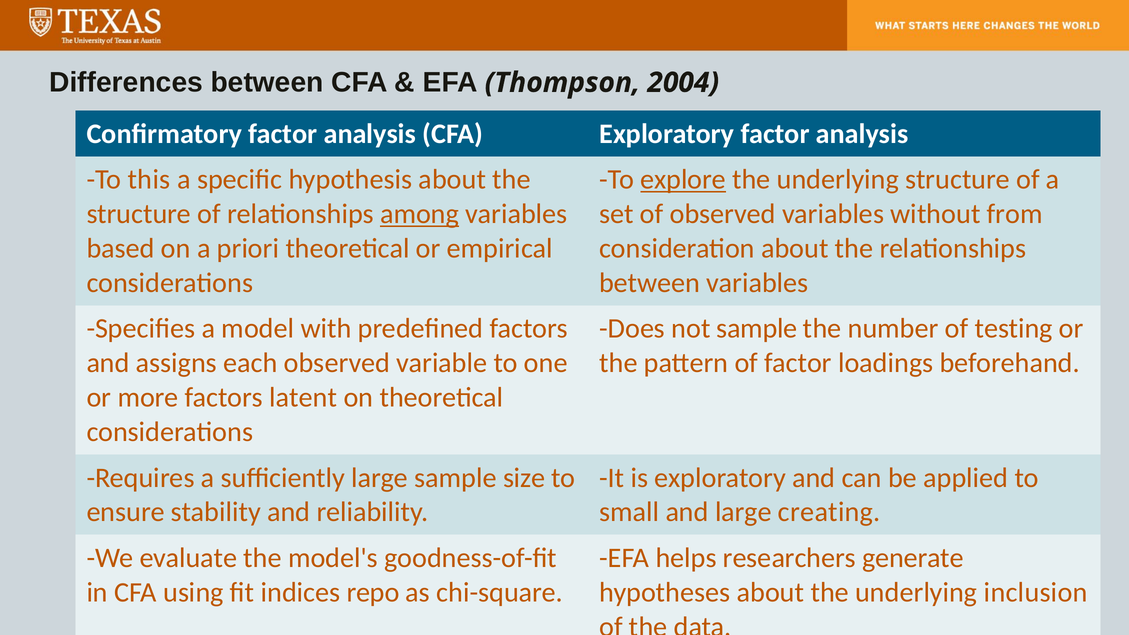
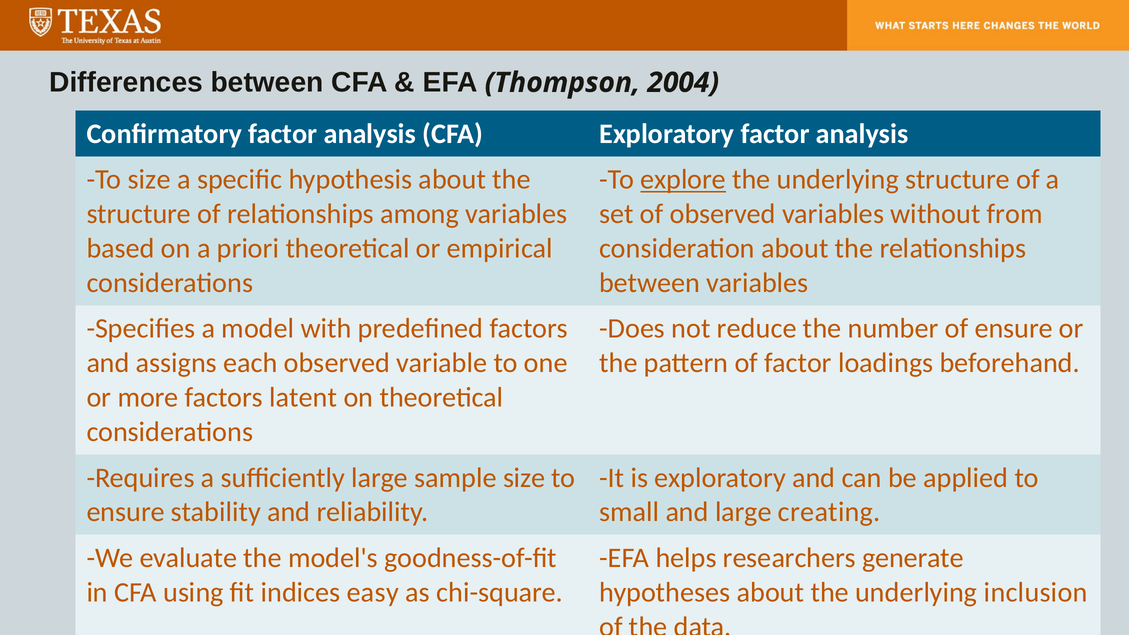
To this: this -> size
among underline: present -> none
not sample: sample -> reduce
of testing: testing -> ensure
repo: repo -> easy
